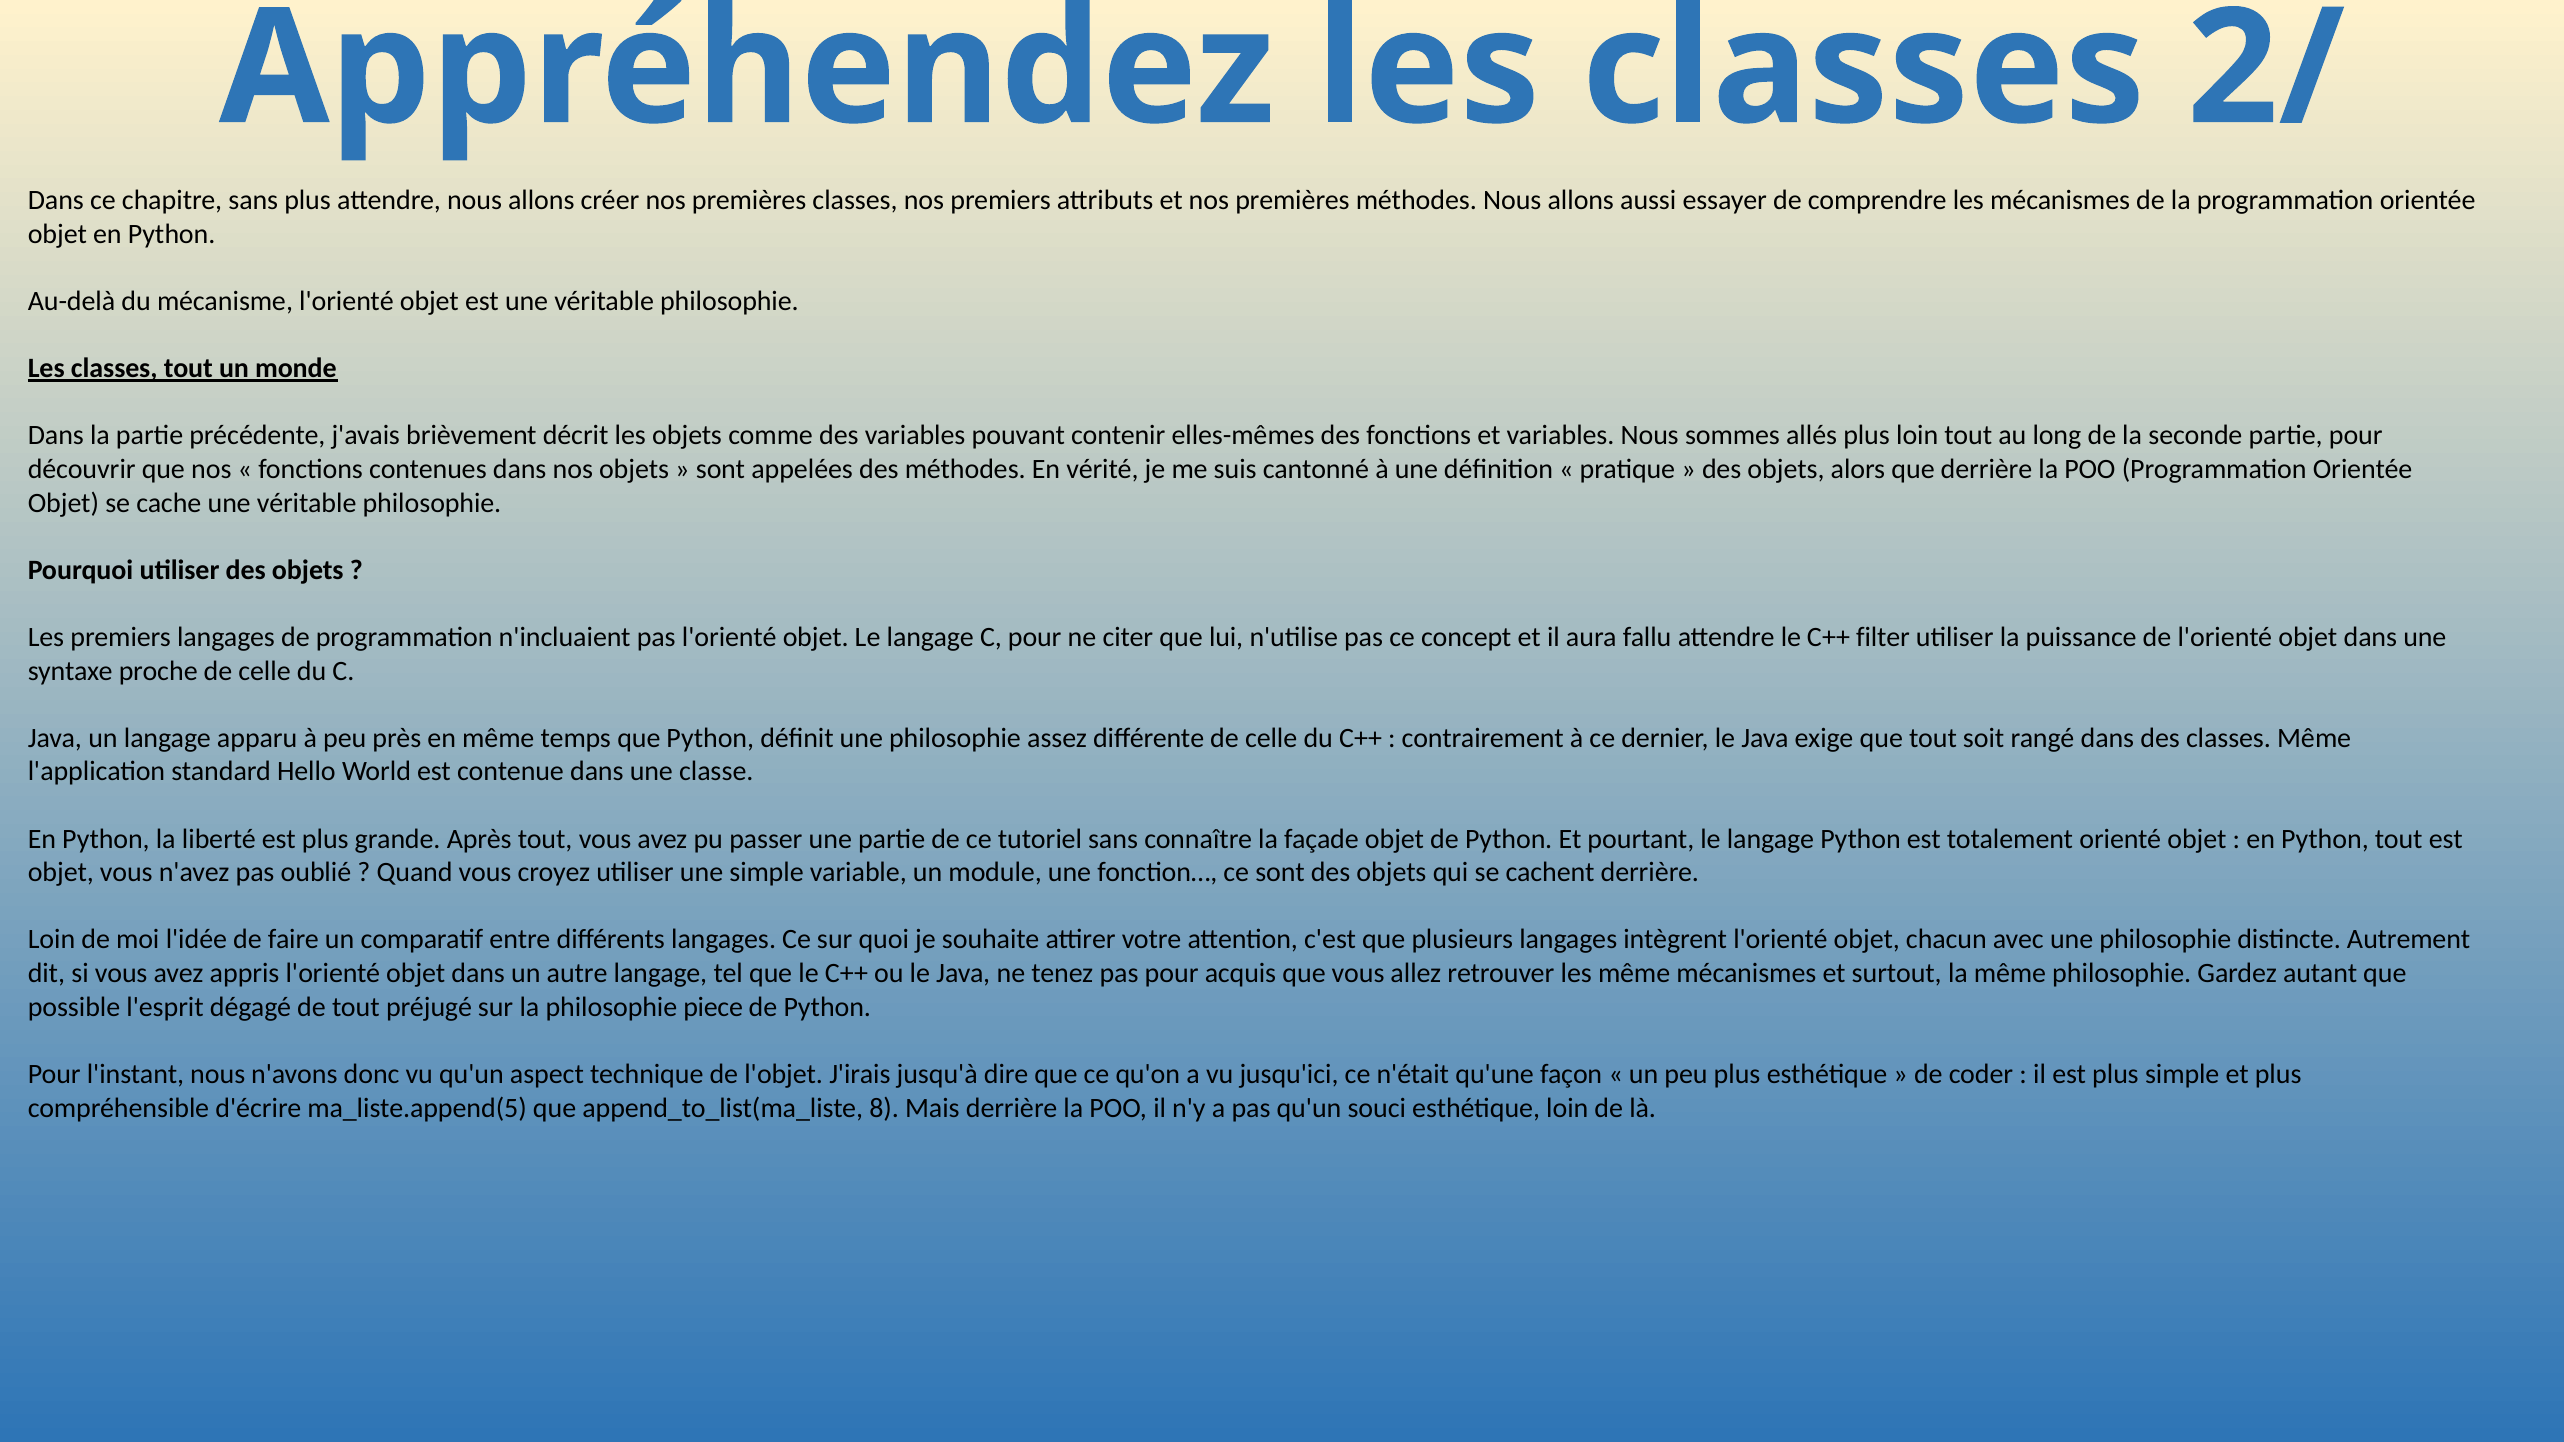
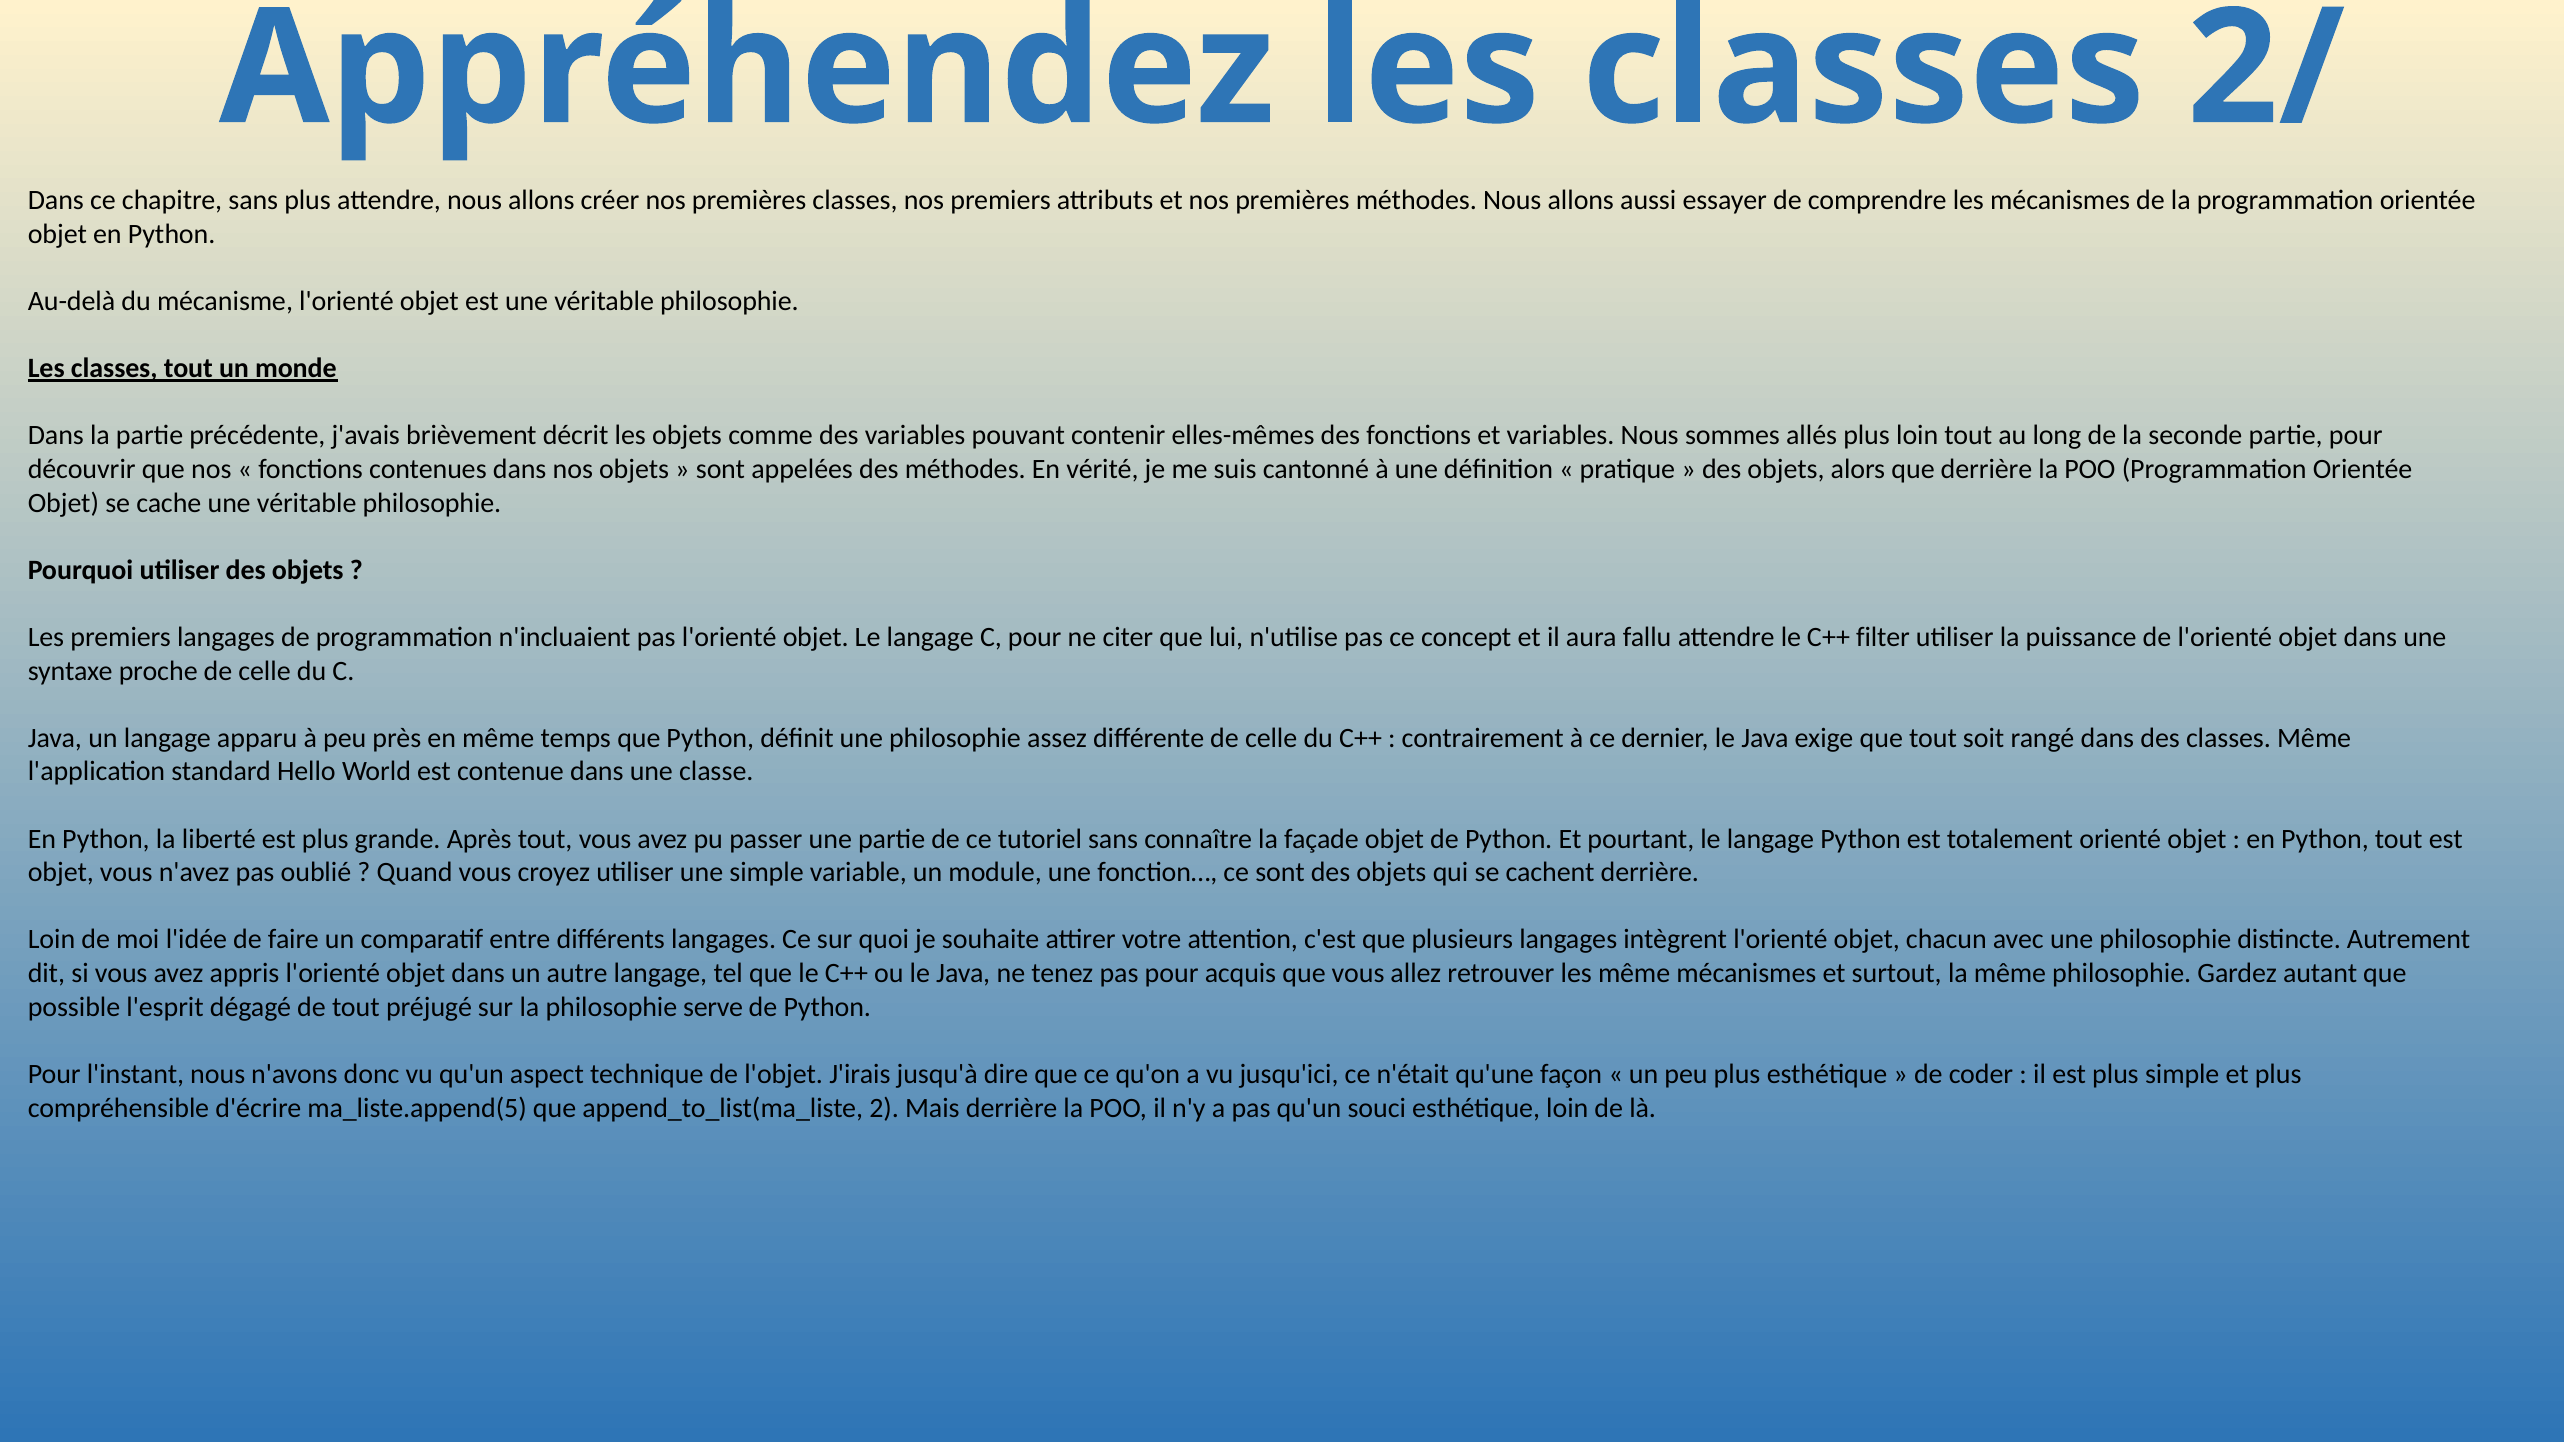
piece: piece -> serve
8: 8 -> 2
